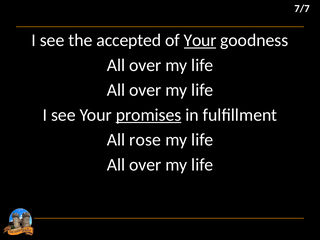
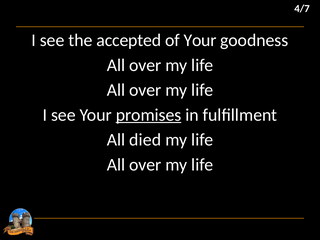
7/7: 7/7 -> 4/7
Your at (200, 40) underline: present -> none
rose: rose -> died
